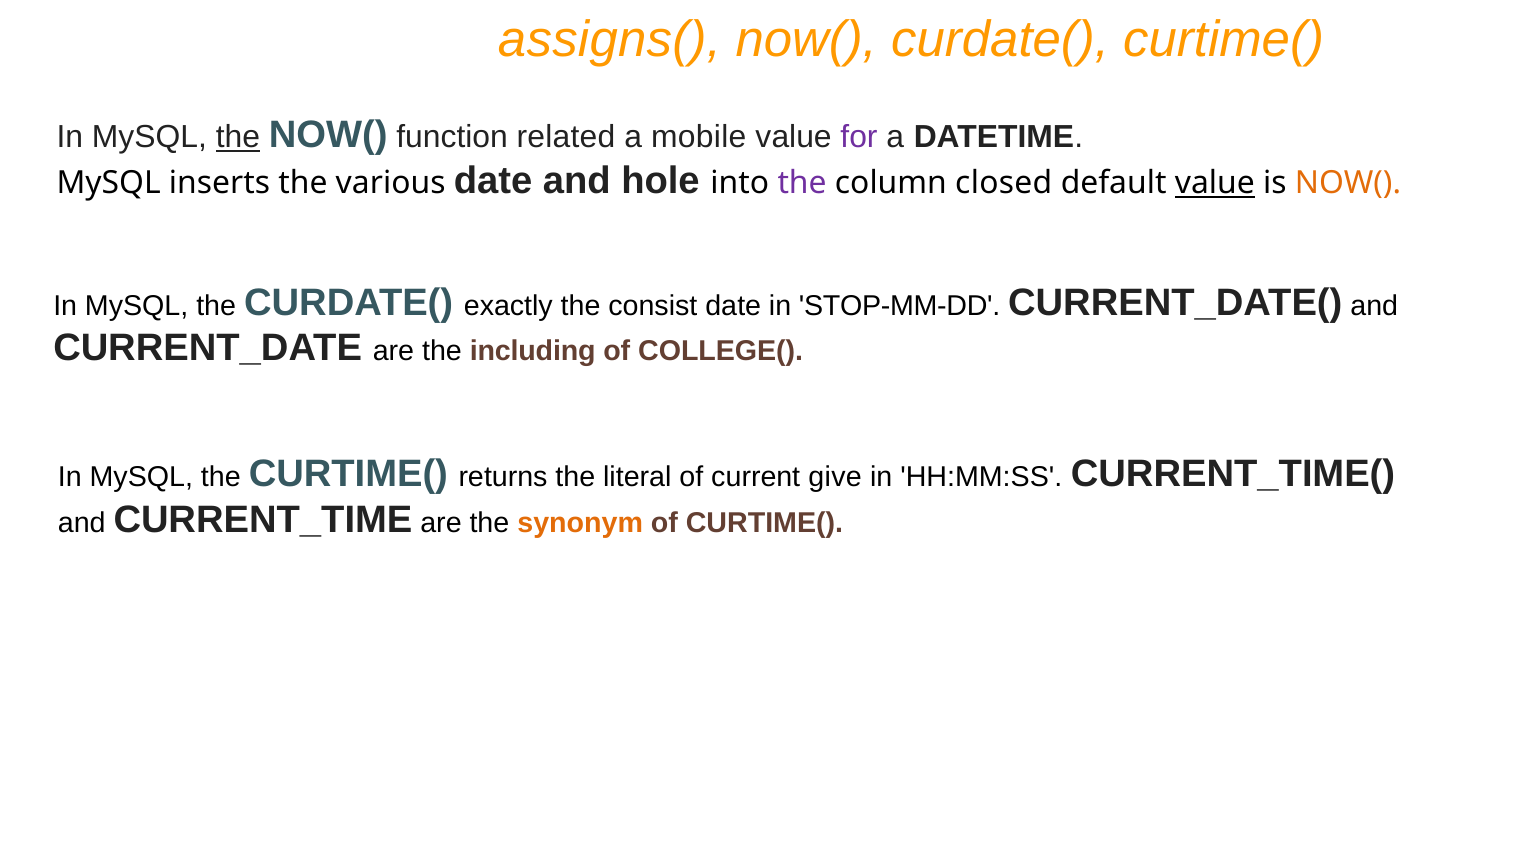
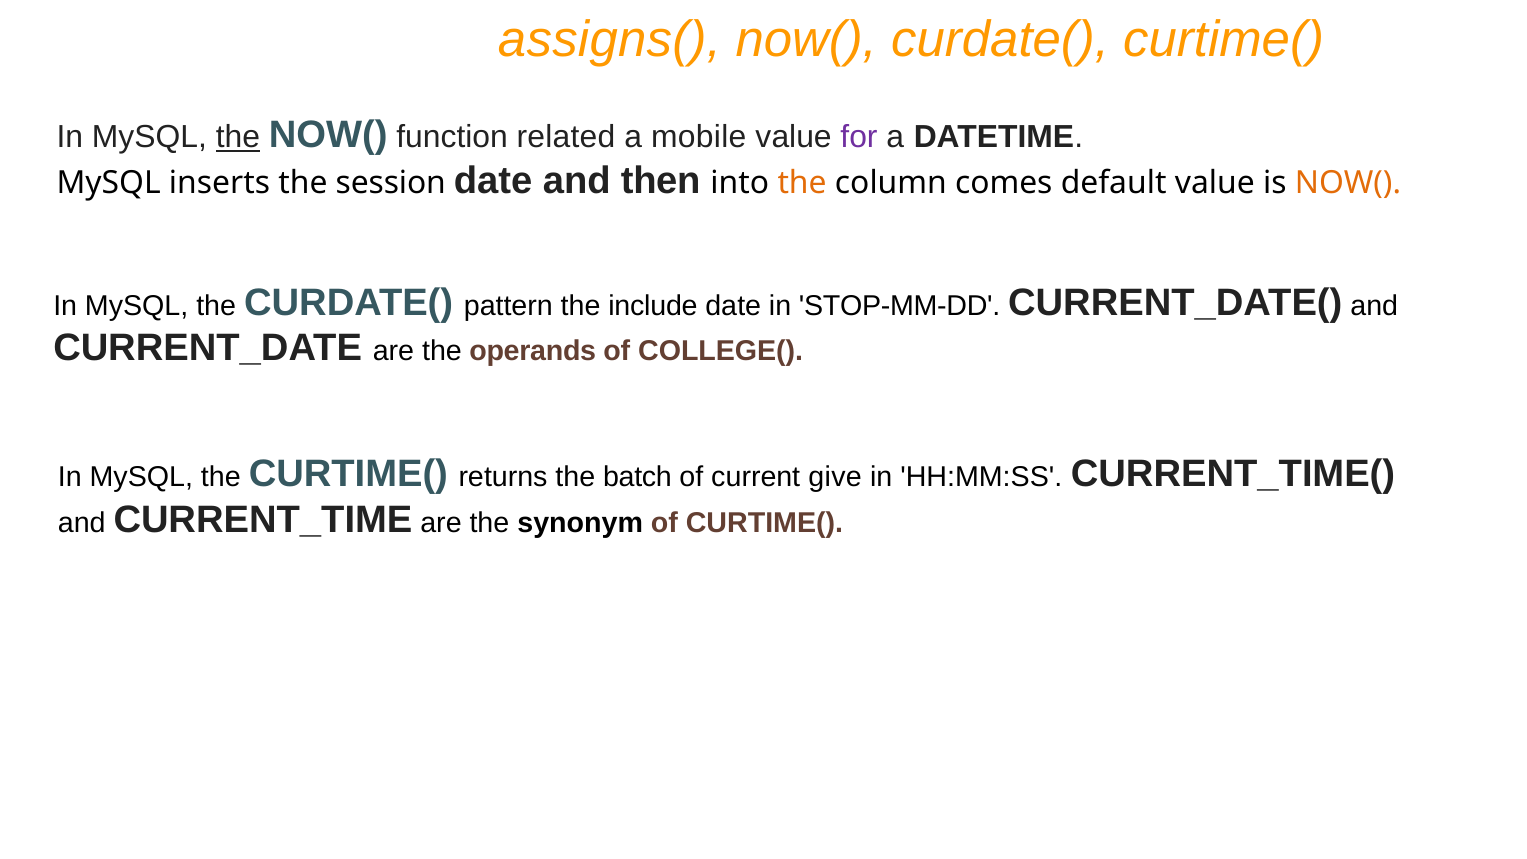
various: various -> session
hole: hole -> then
the at (802, 183) colour: purple -> orange
closed: closed -> comes
value at (1215, 183) underline: present -> none
exactly: exactly -> pattern
consist: consist -> include
including: including -> operands
literal: literal -> batch
synonym colour: orange -> black
